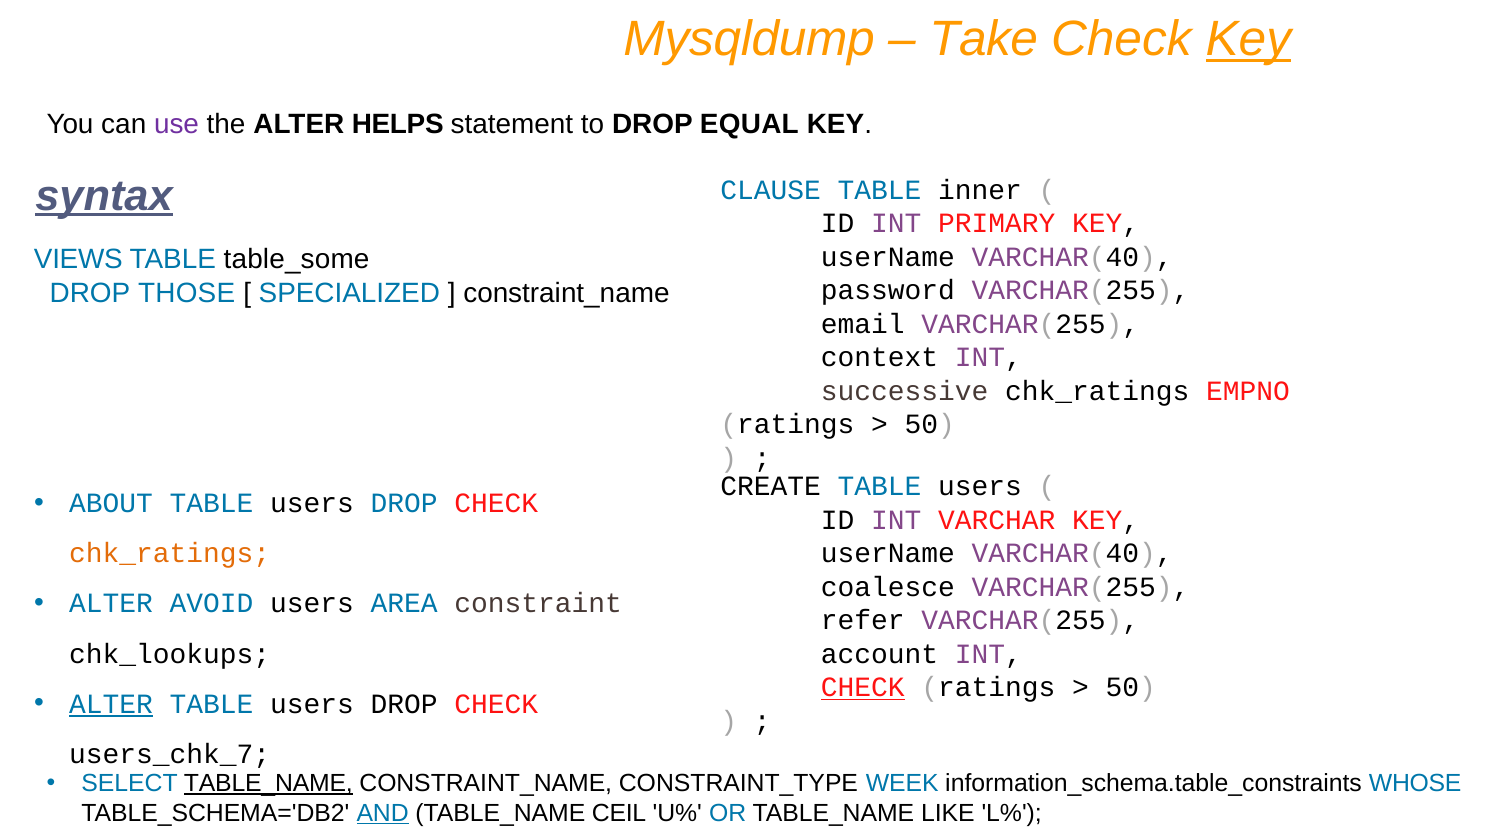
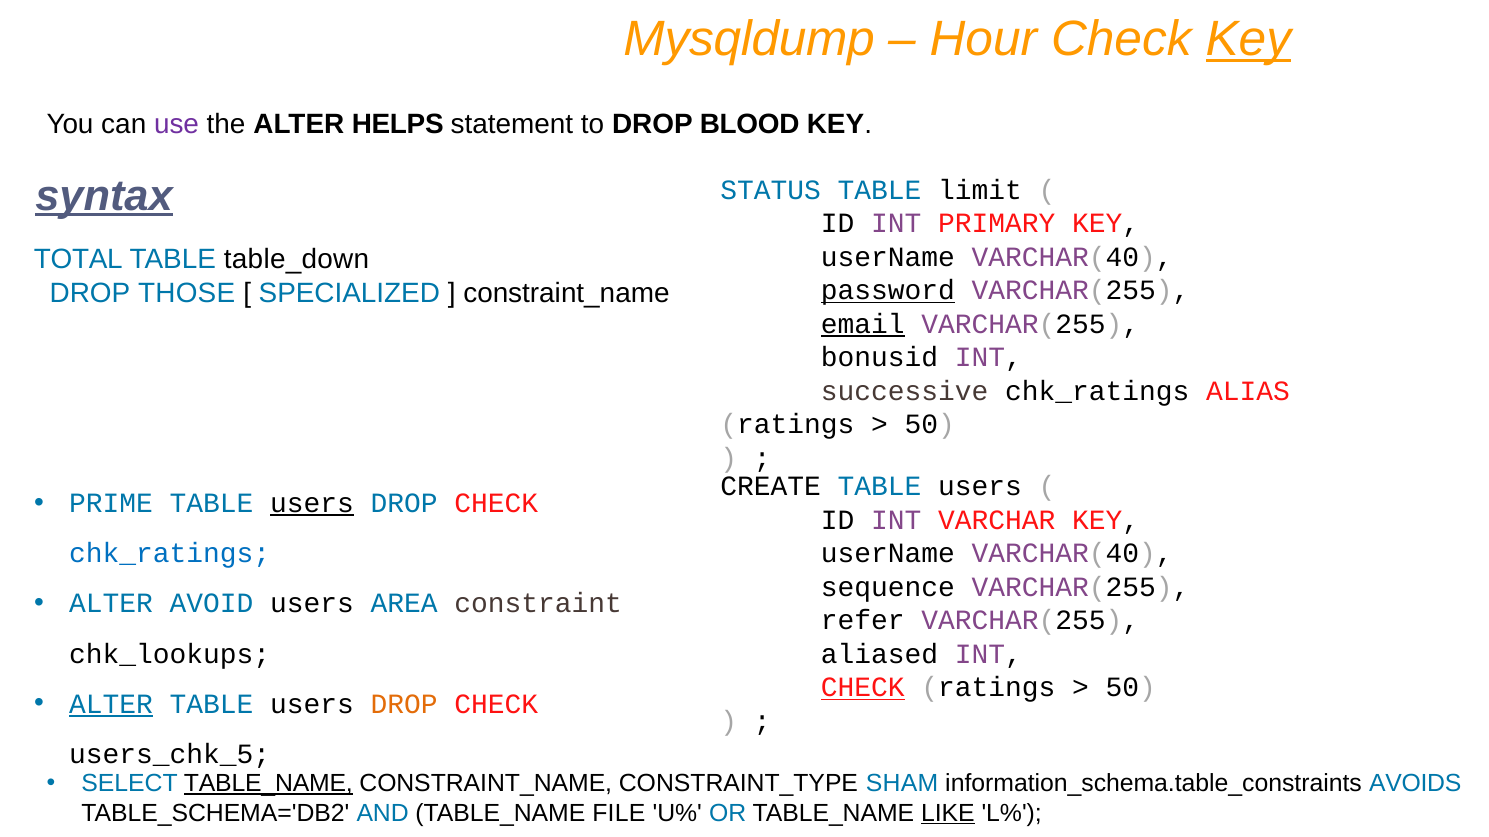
Take: Take -> Hour
EQUAL: EQUAL -> BLOOD
CLAUSE: CLAUSE -> STATUS
inner: inner -> limit
VIEWS: VIEWS -> TOTAL
table_some: table_some -> table_down
password underline: none -> present
email underline: none -> present
context: context -> bonusid
EMPNO: EMPNO -> ALIAS
ABOUT: ABOUT -> PRIME
users at (312, 504) underline: none -> present
chk_ratings at (170, 554) colour: orange -> blue
coalesce: coalesce -> sequence
account: account -> aliased
DROP at (404, 705) colour: black -> orange
users_chk_7: users_chk_7 -> users_chk_5
WEEK: WEEK -> SHAM
WHOSE: WHOSE -> AVOIDS
AND underline: present -> none
CEIL: CEIL -> FILE
LIKE underline: none -> present
